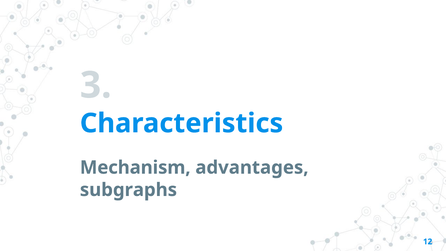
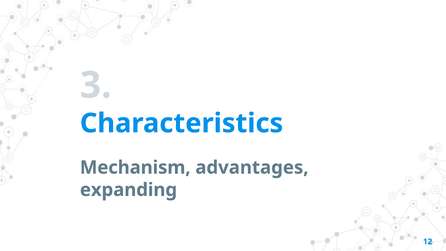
subgraphs: subgraphs -> expanding
